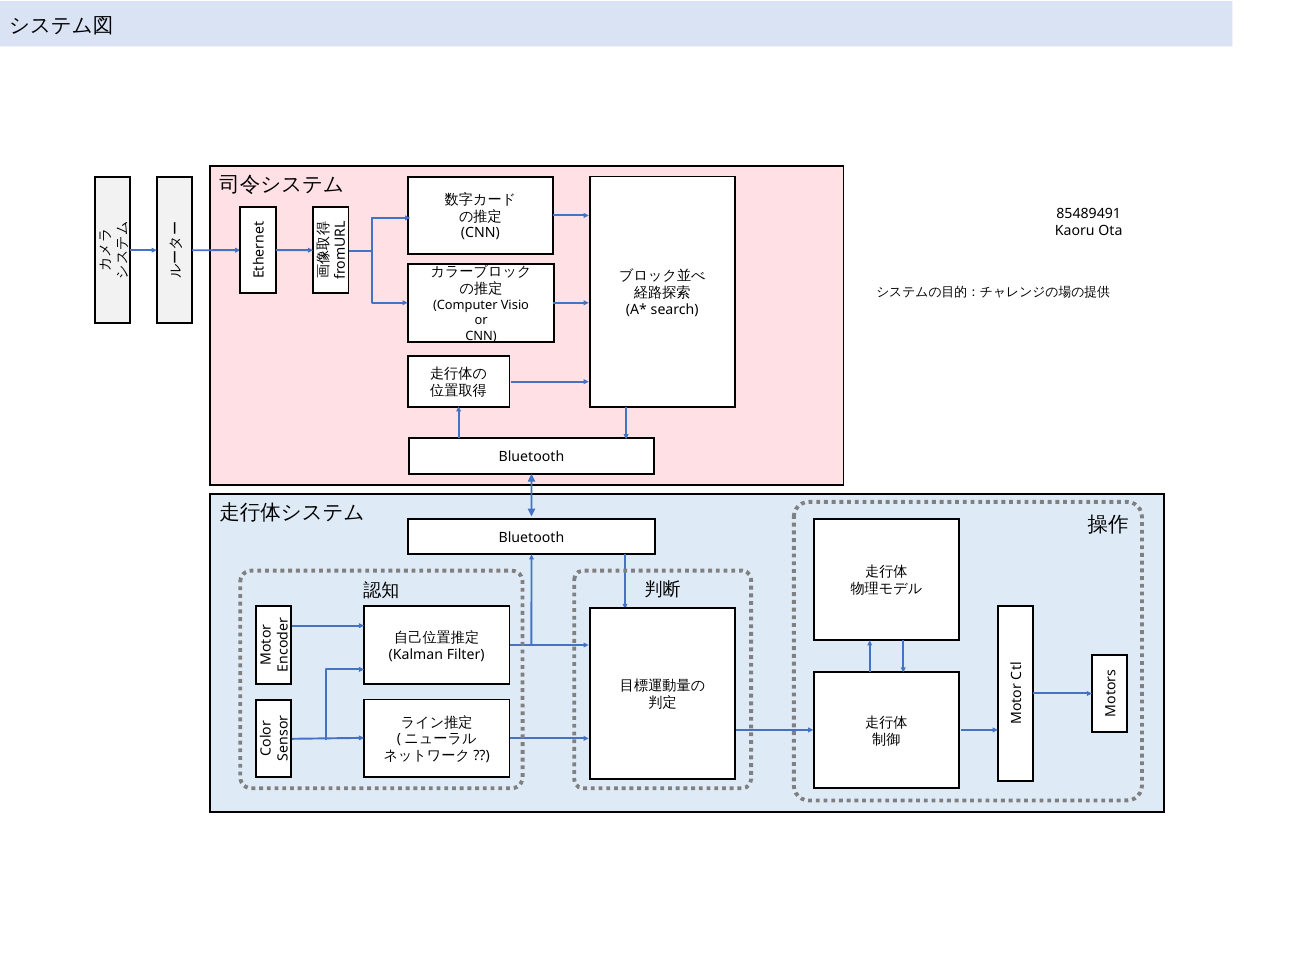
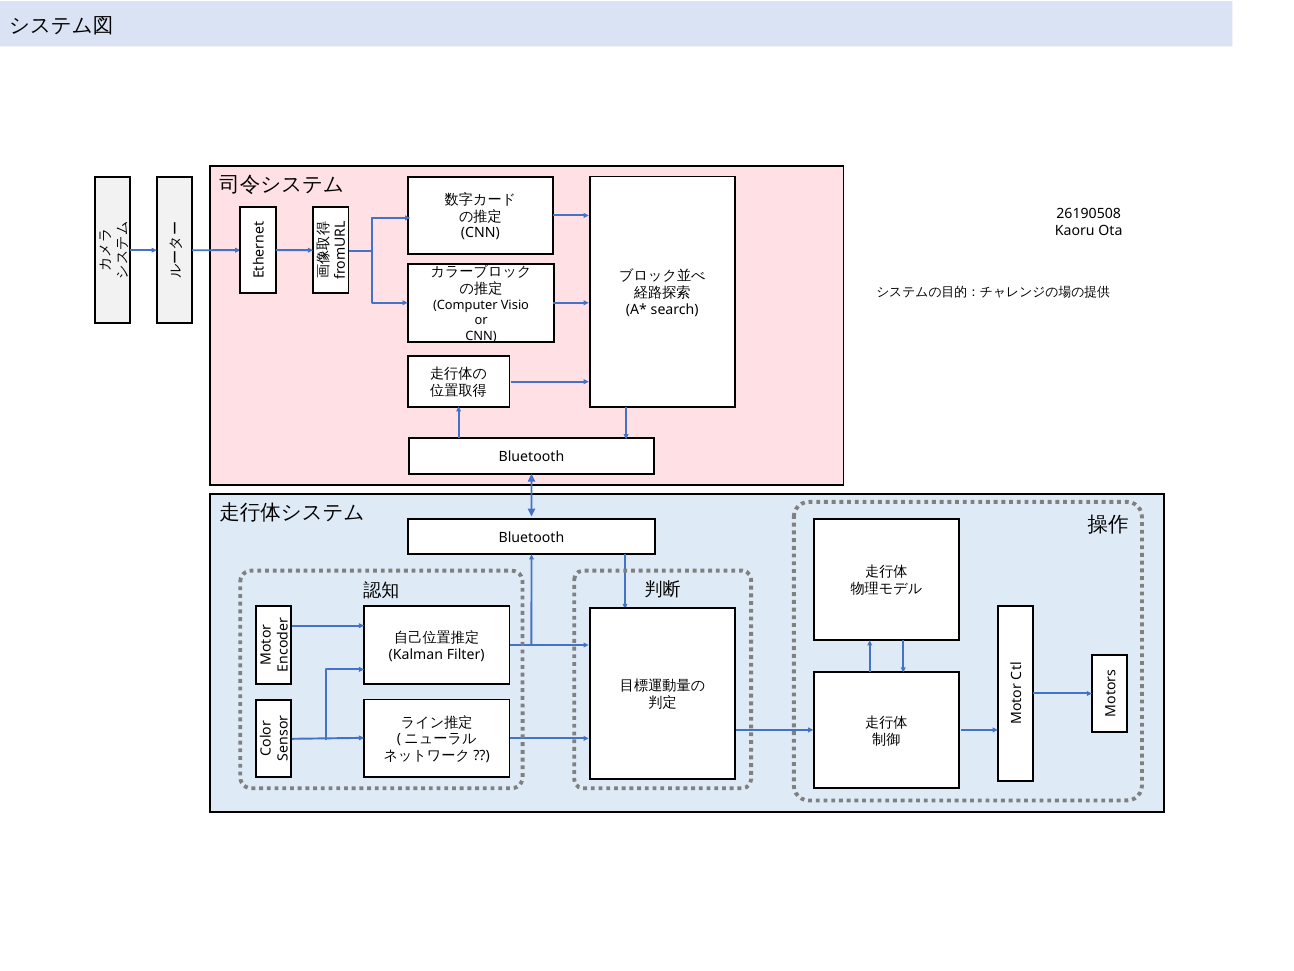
85489491: 85489491 -> 26190508
